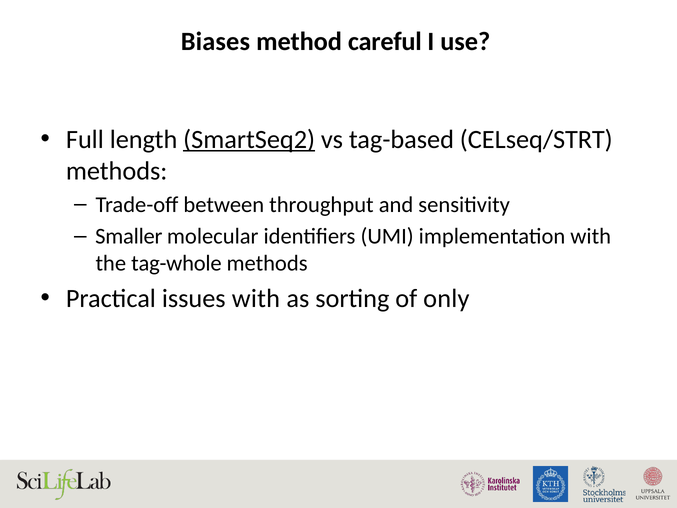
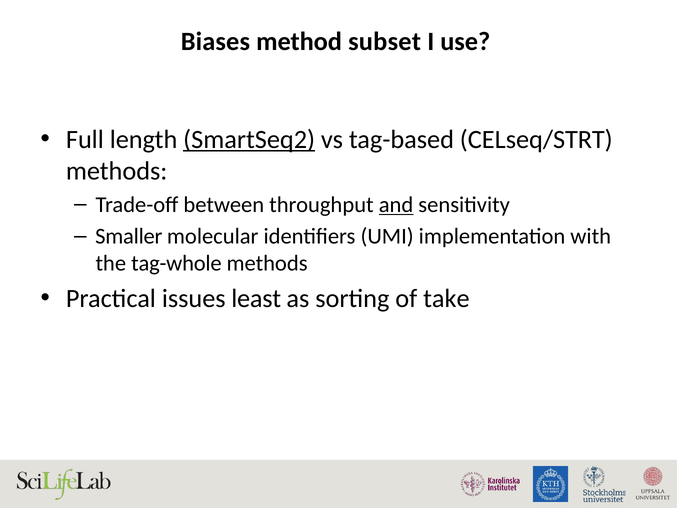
careful: careful -> subset
and underline: none -> present
issues with: with -> least
only: only -> take
